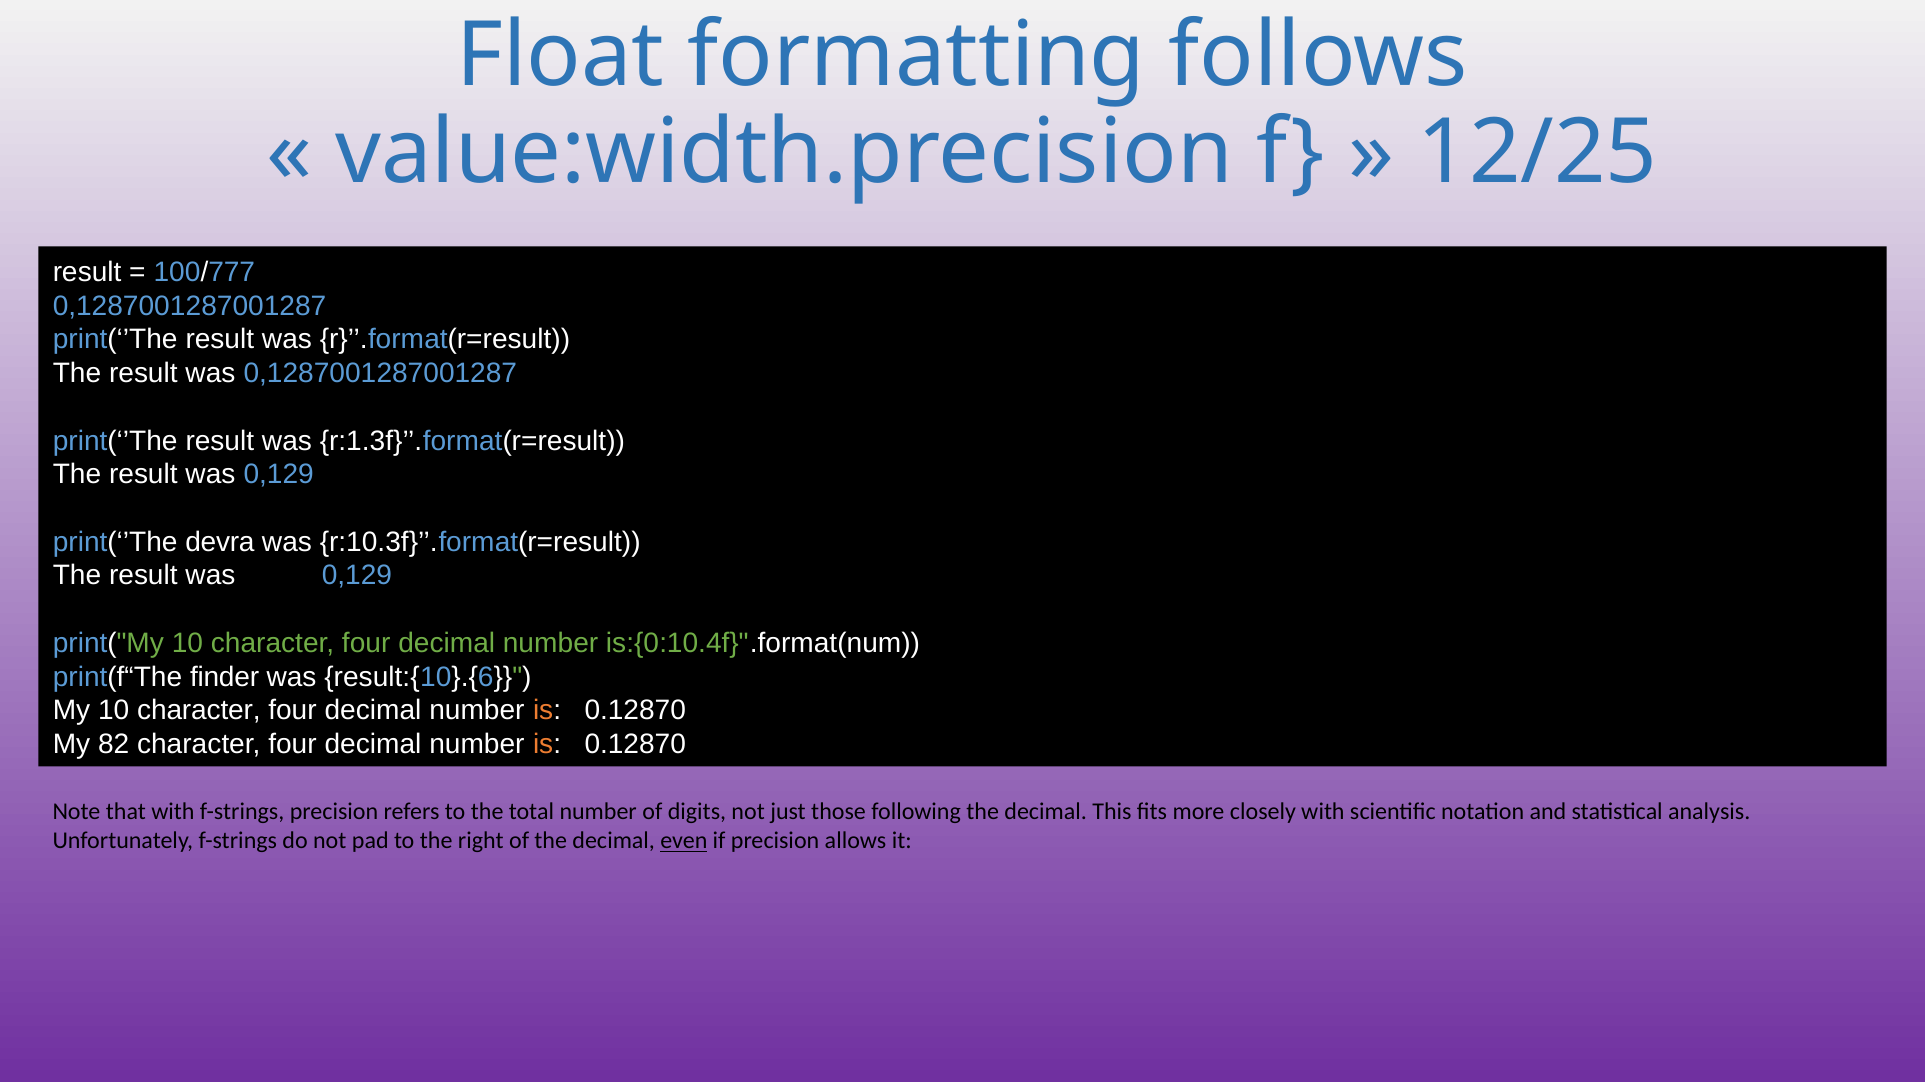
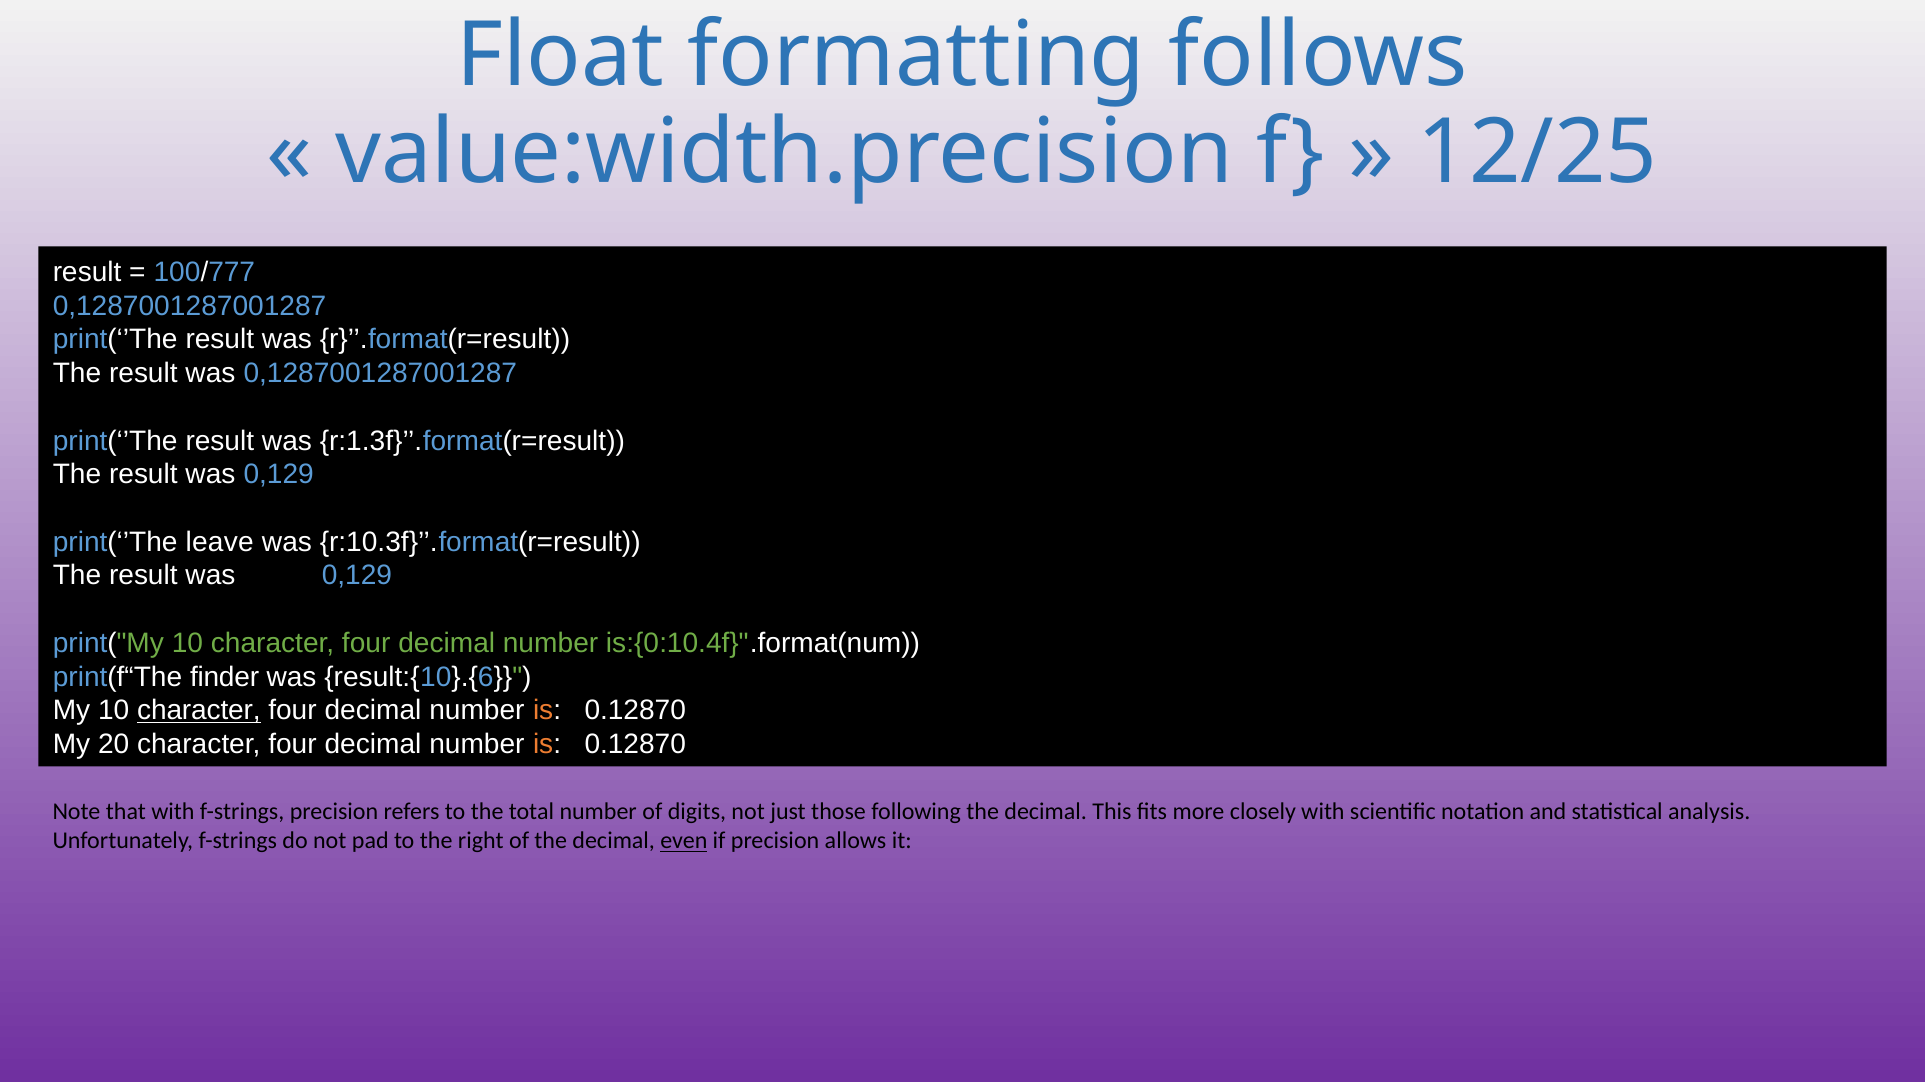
devra: devra -> leave
character at (199, 710) underline: none -> present
82: 82 -> 20
